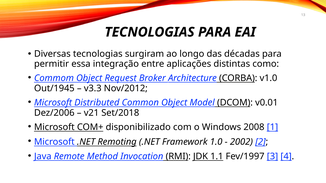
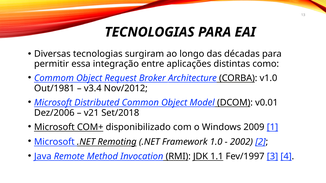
Out/1945: Out/1945 -> Out/1981
v3.3: v3.3 -> v3.4
2008: 2008 -> 2009
